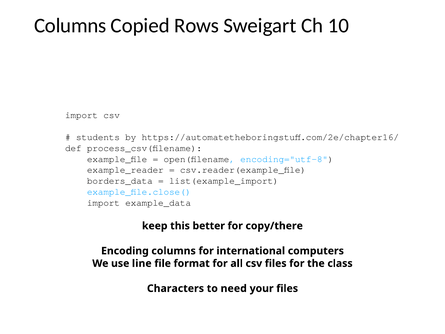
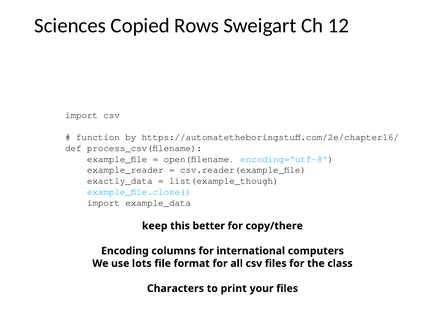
Columns at (70, 26): Columns -> Sciences
10: 10 -> 12
students: students -> function
borders_data: borders_data -> exactly_data
list(example_import: list(example_import -> list(example_though
line: line -> lots
need: need -> print
